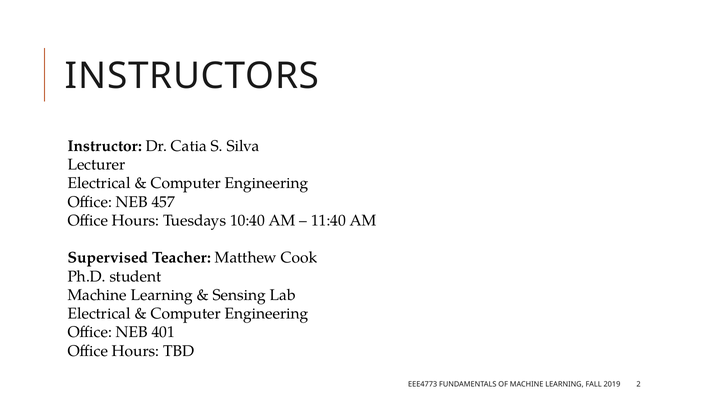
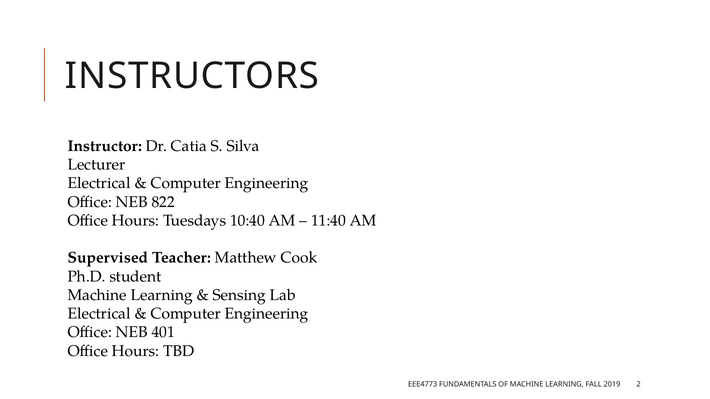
457: 457 -> 822
